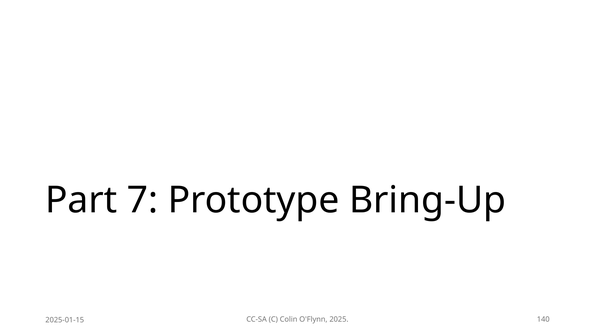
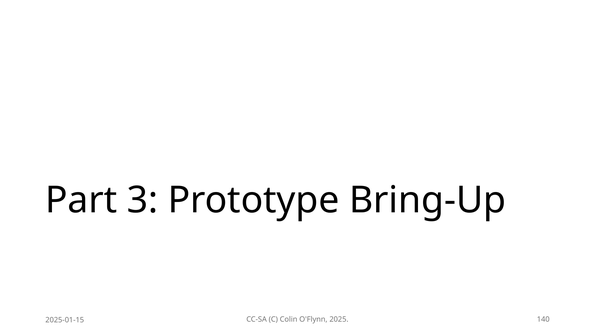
7: 7 -> 3
